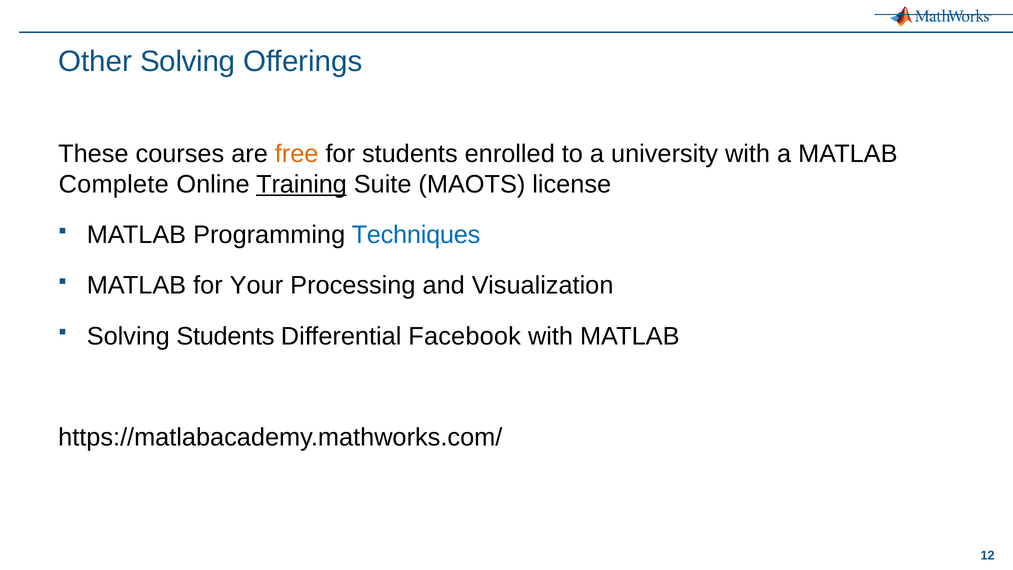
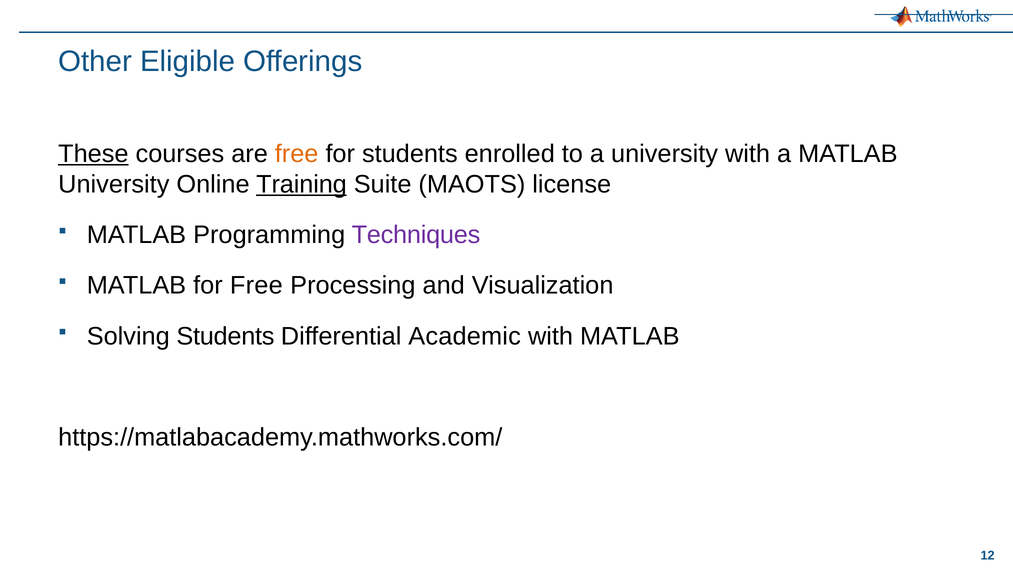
Other Solving: Solving -> Eligible
These underline: none -> present
Complete at (114, 184): Complete -> University
Techniques colour: blue -> purple
for Your: Your -> Free
Facebook: Facebook -> Academic
